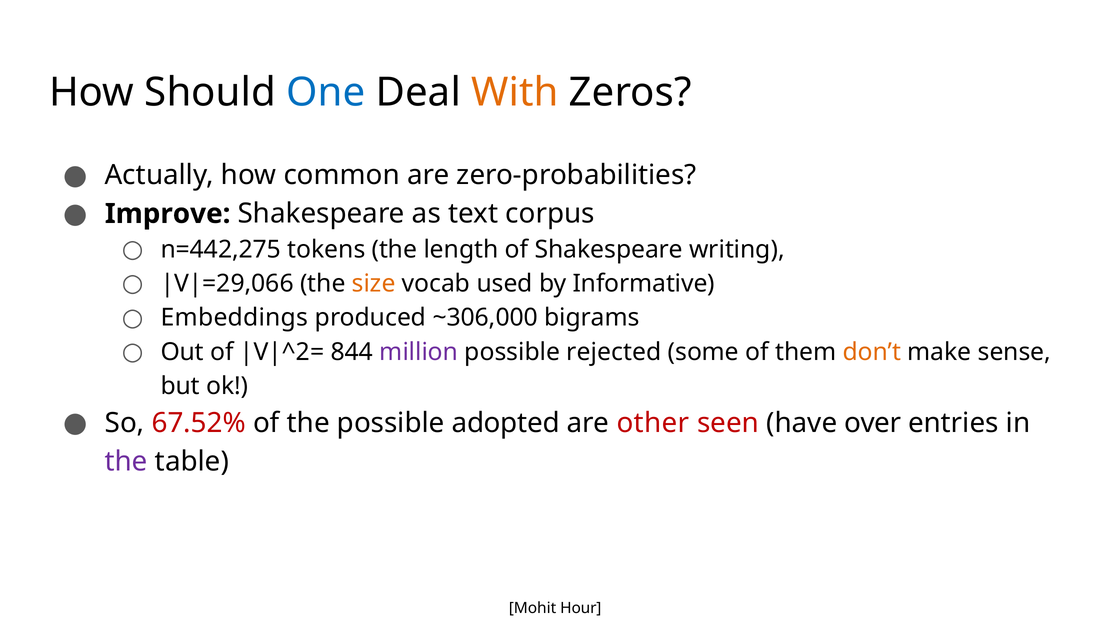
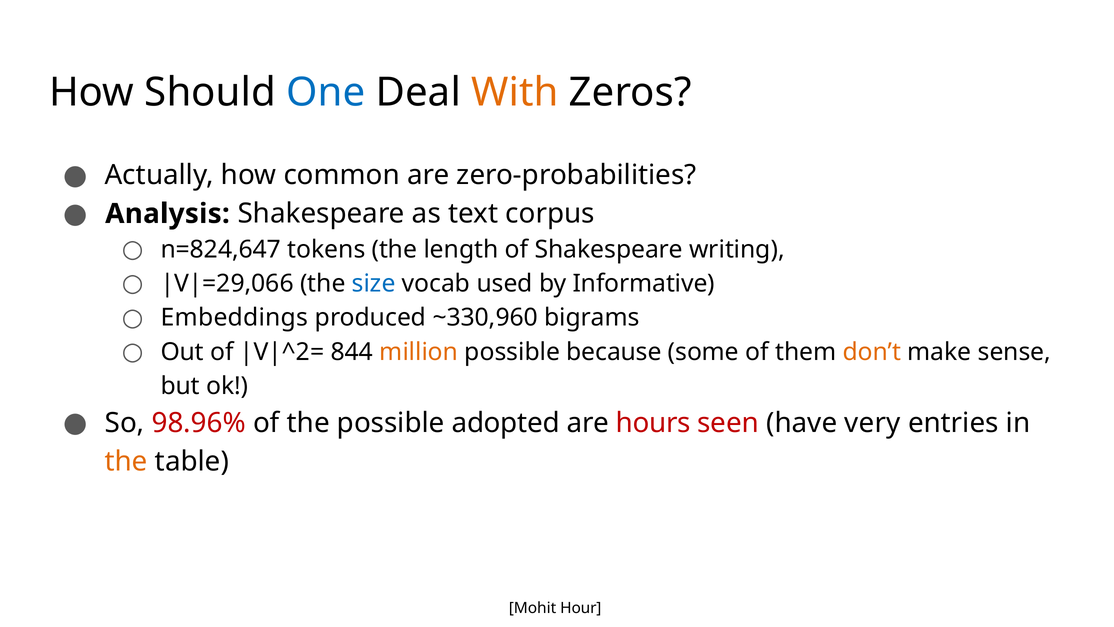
Improve: Improve -> Analysis
n=442,275: n=442,275 -> n=824,647
size colour: orange -> blue
~306,000: ~306,000 -> ~330,960
million colour: purple -> orange
rejected: rejected -> because
67.52%: 67.52% -> 98.96%
other: other -> hours
over: over -> very
the at (126, 461) colour: purple -> orange
